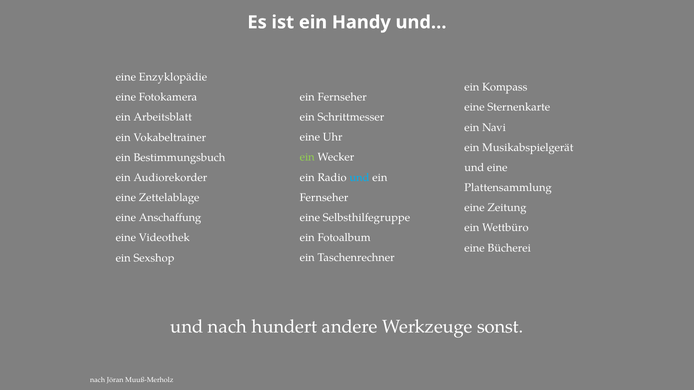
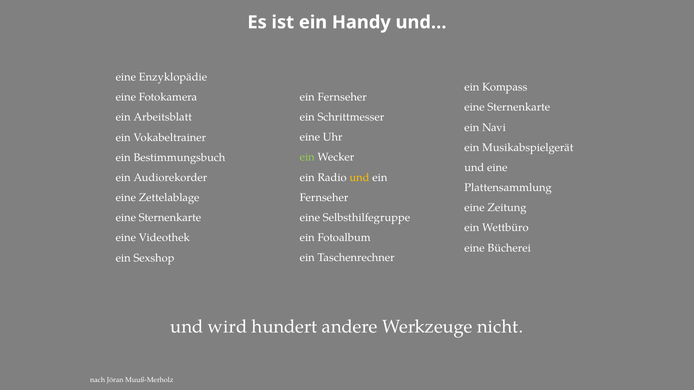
und at (360, 178) colour: light blue -> yellow
Anschaffung at (170, 218): Anschaffung -> Sternenkarte
und nach: nach -> wird
sonst: sonst -> nicht
